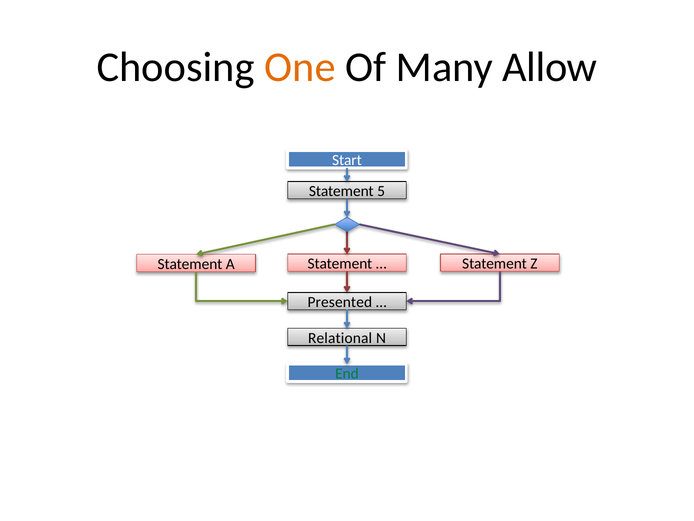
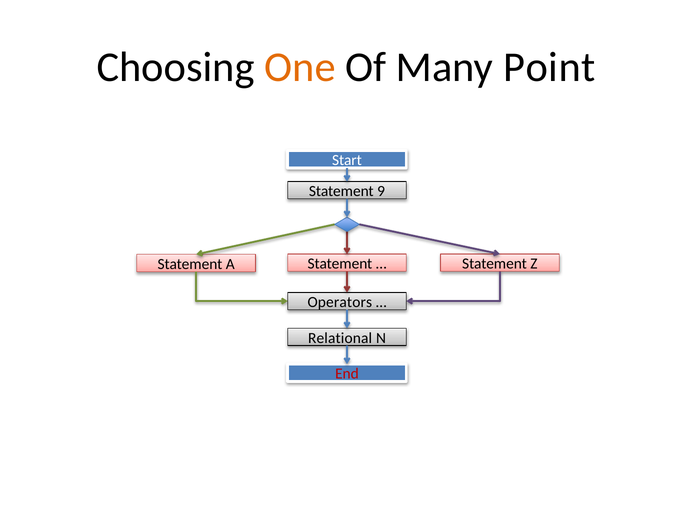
Allow: Allow -> Point
5: 5 -> 9
Presented: Presented -> Operators
End colour: green -> red
